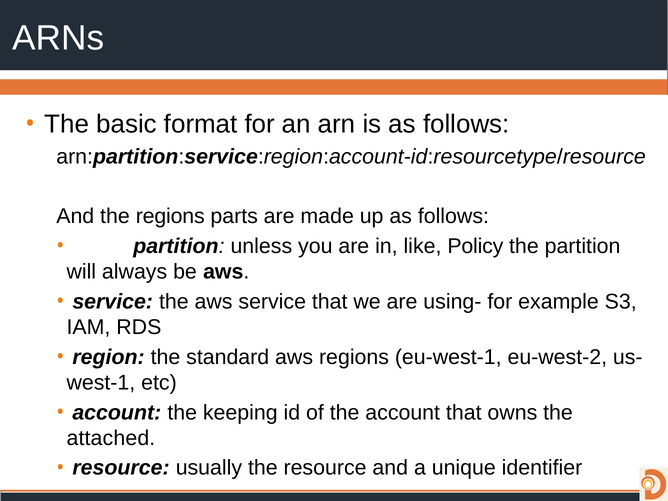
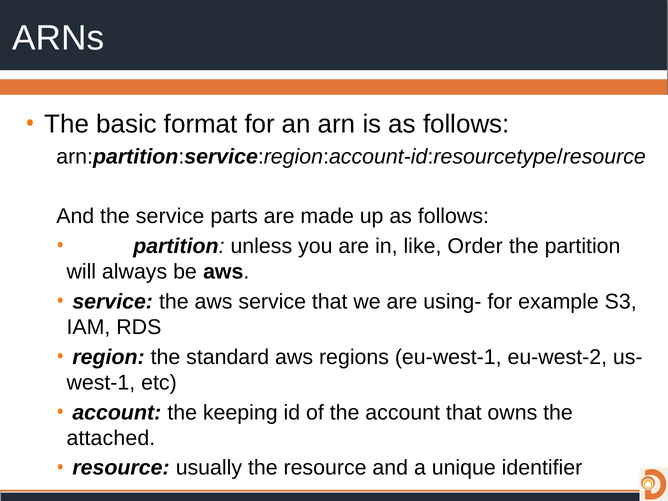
the regions: regions -> service
Policy: Policy -> Order
